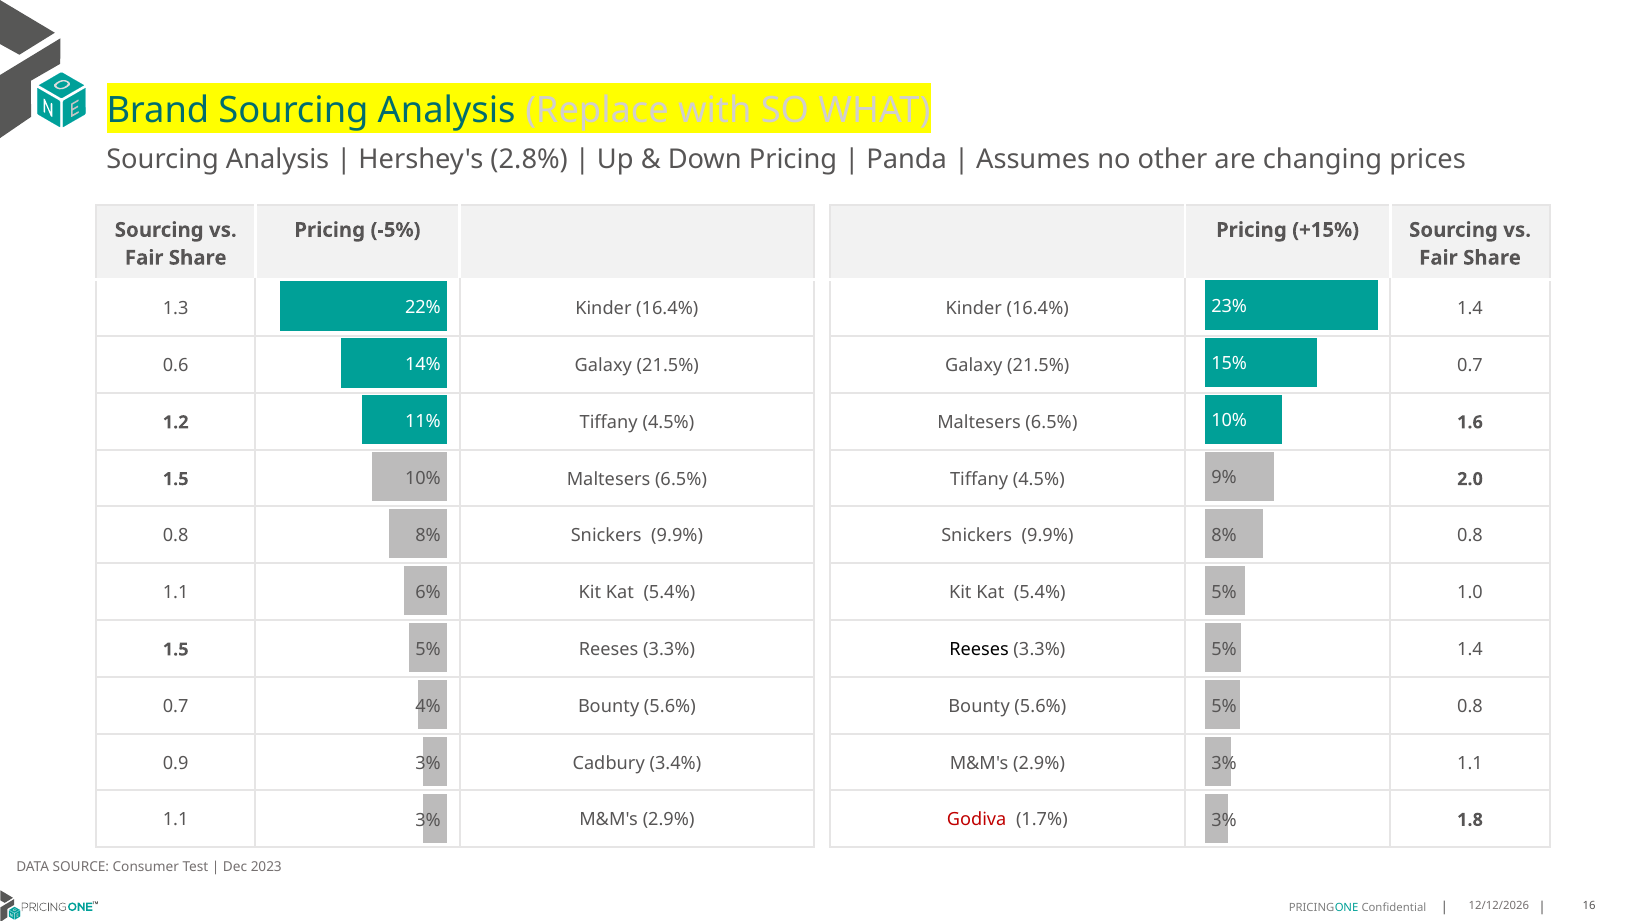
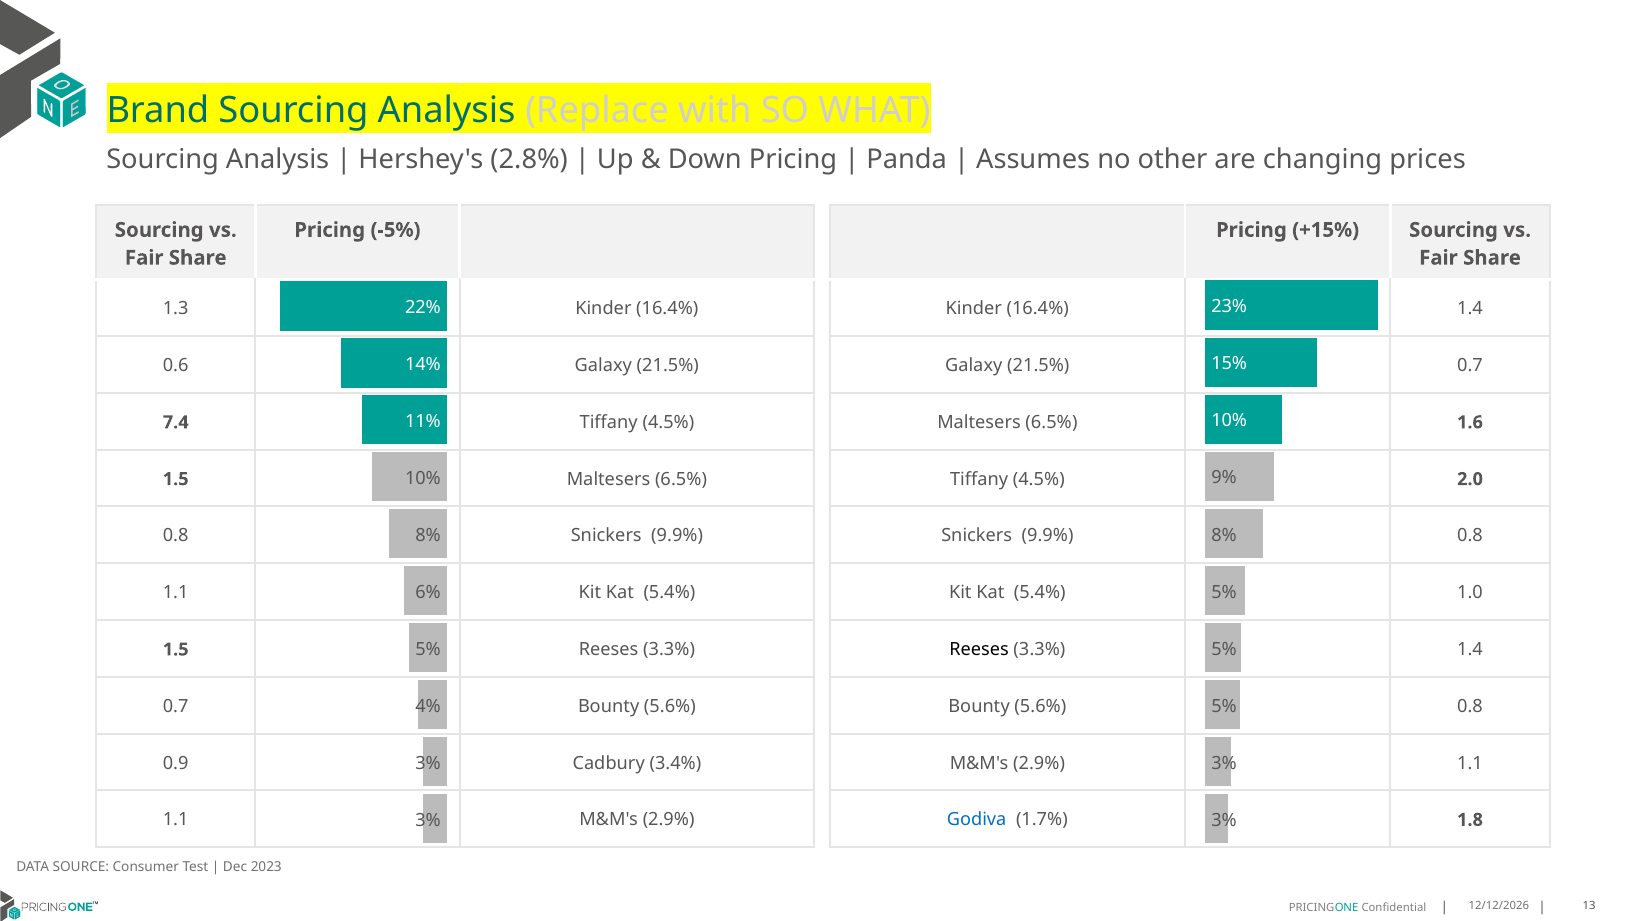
1.2: 1.2 -> 7.4
Godiva colour: red -> blue
16: 16 -> 13
